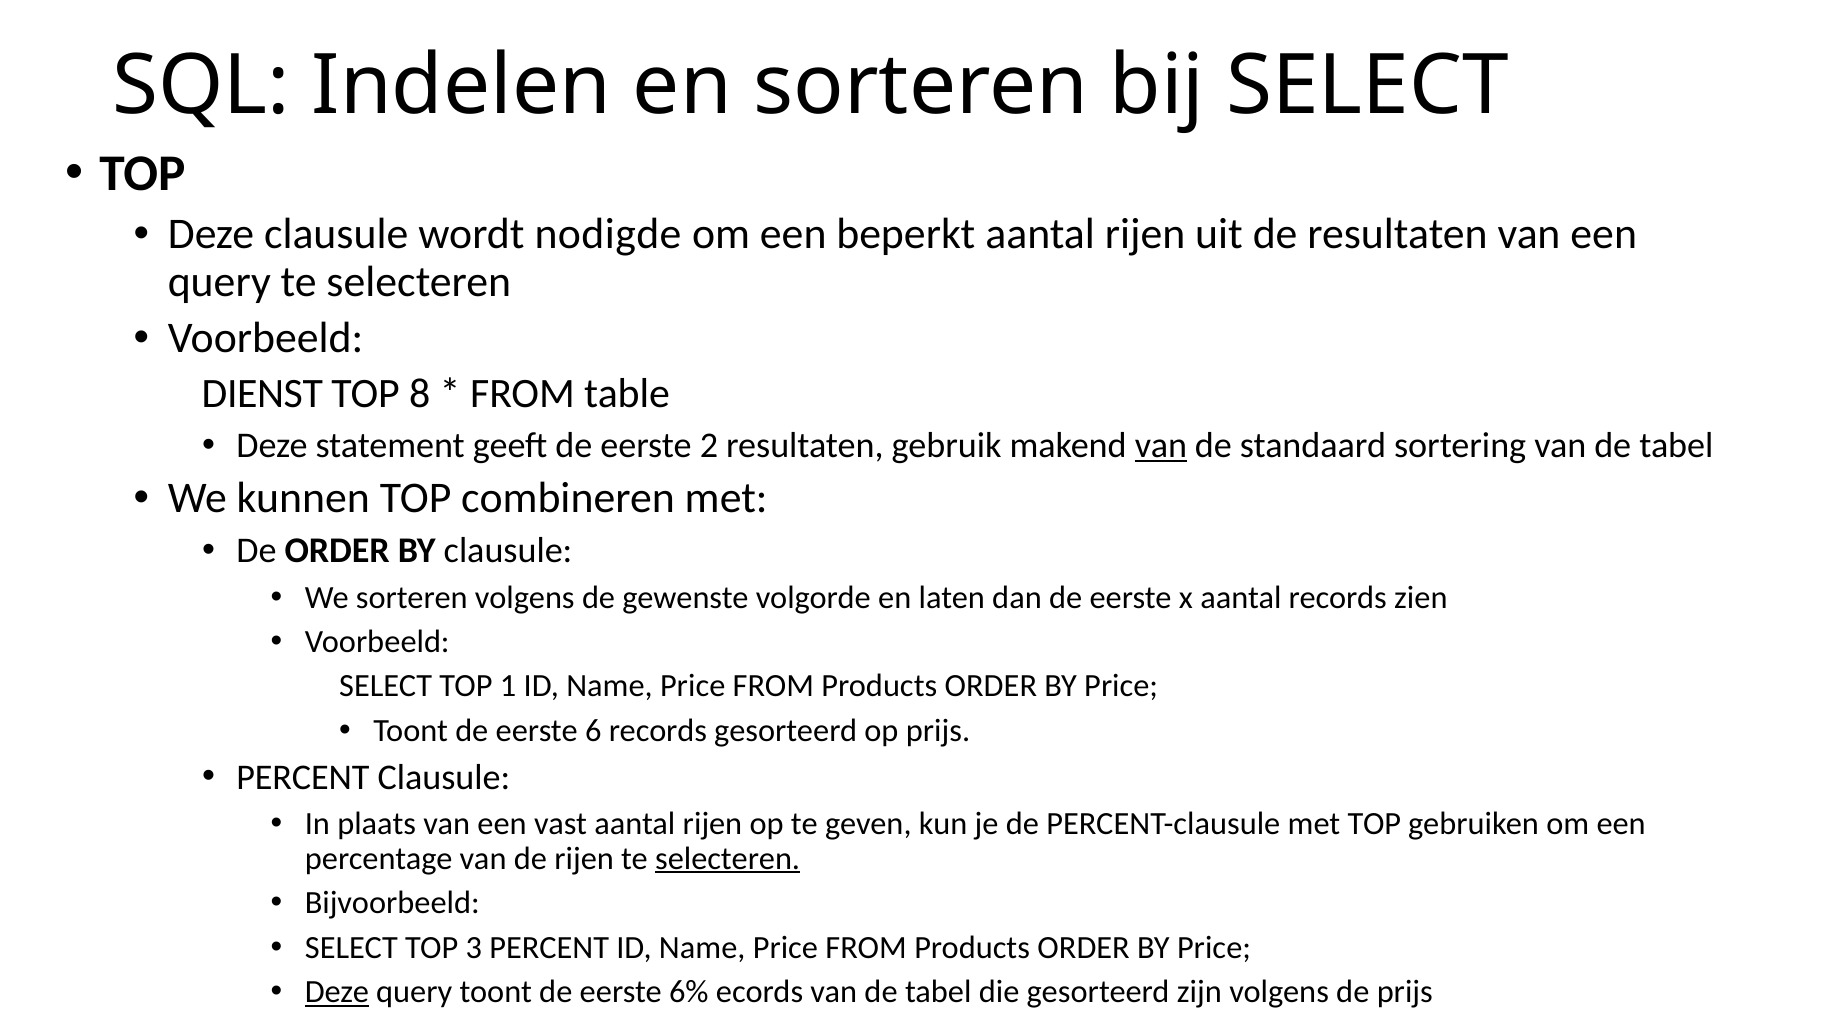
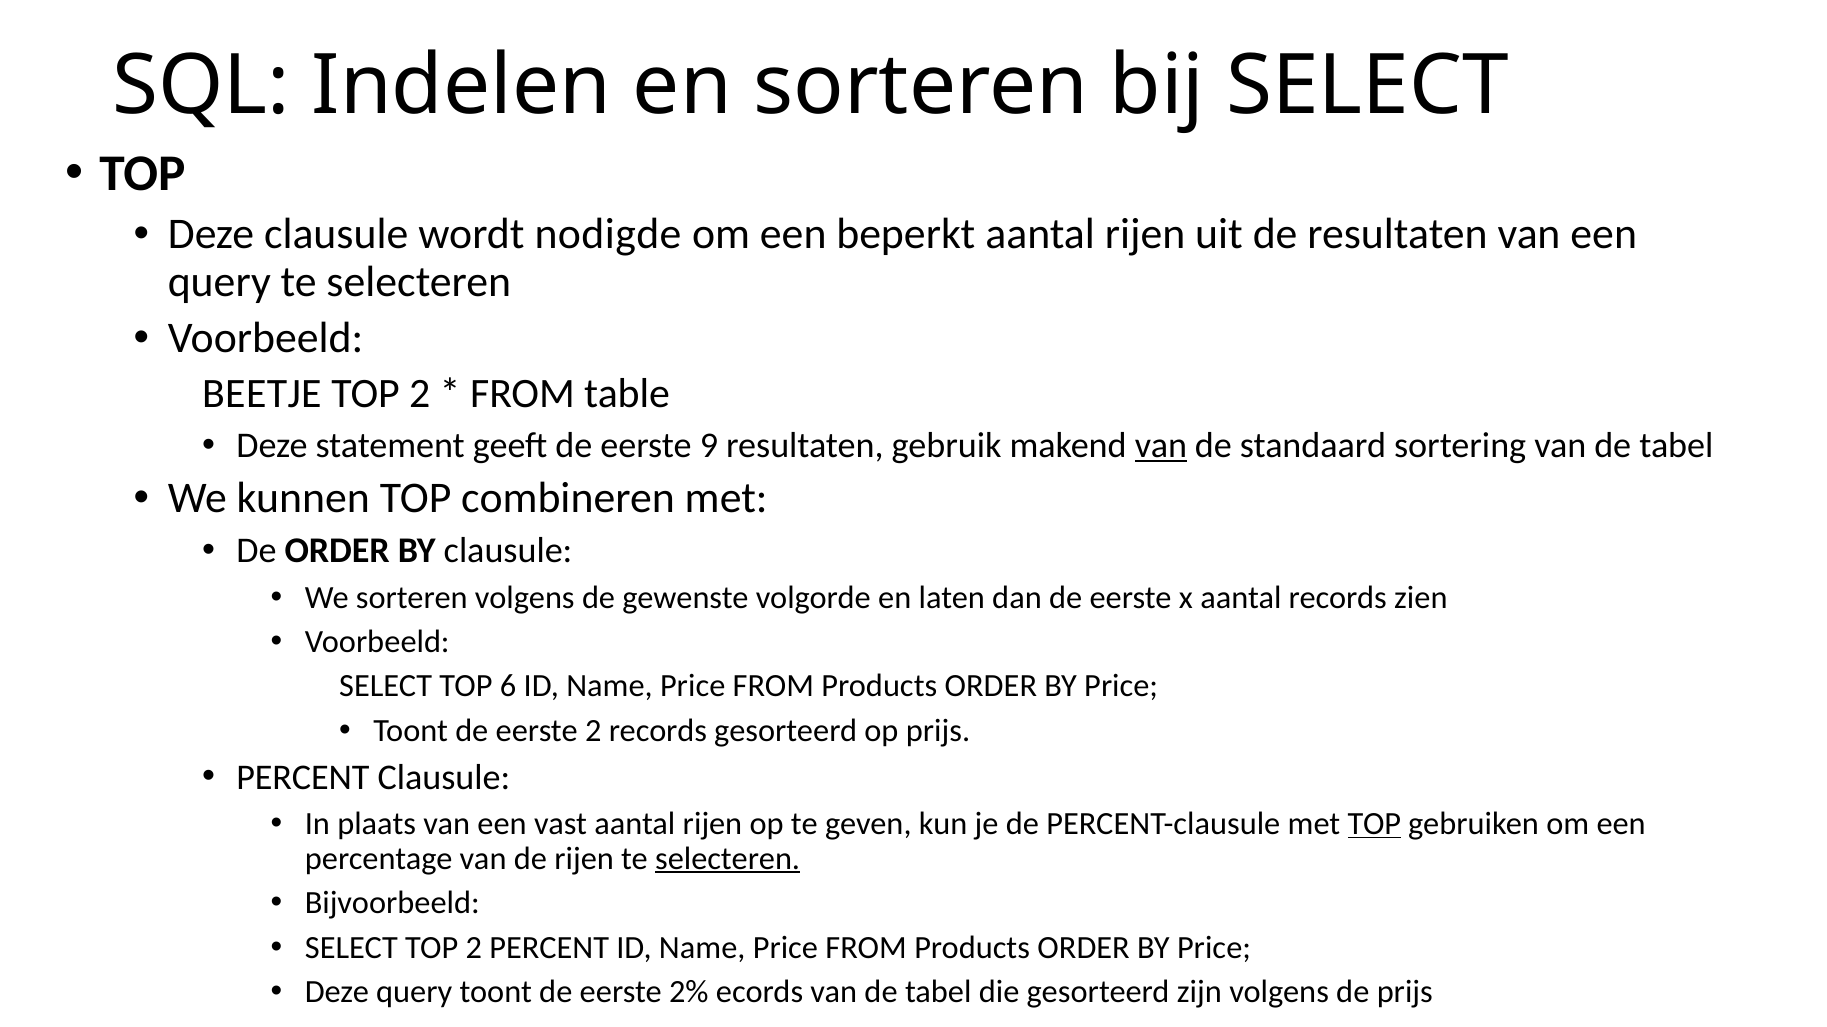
DIENST: DIENST -> BEETJE
8 at (420, 394): 8 -> 2
2: 2 -> 9
1: 1 -> 6
eerste 6: 6 -> 2
TOP at (1374, 824) underline: none -> present
SELECT TOP 3: 3 -> 2
Deze at (337, 992) underline: present -> none
6%: 6% -> 2%
